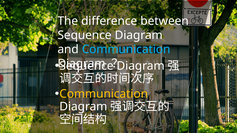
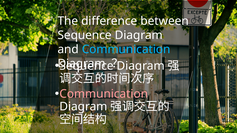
Communication at (104, 94) colour: yellow -> pink
